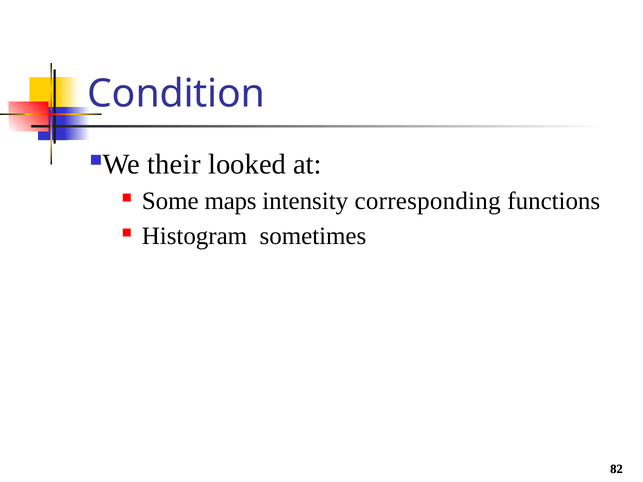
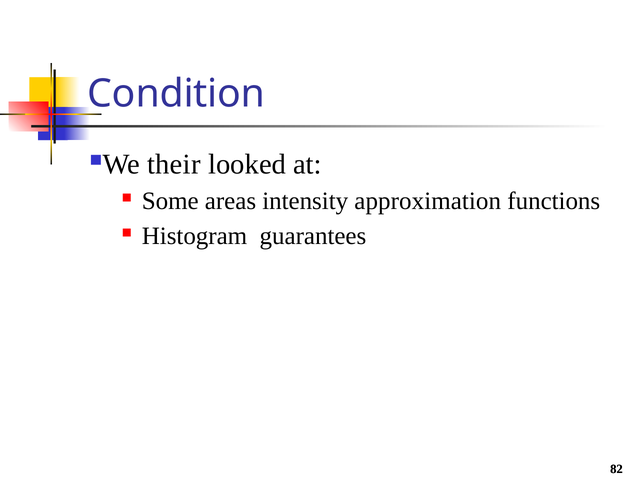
maps: maps -> areas
corresponding: corresponding -> approximation
sometimes: sometimes -> guarantees
